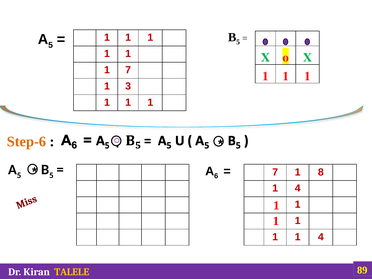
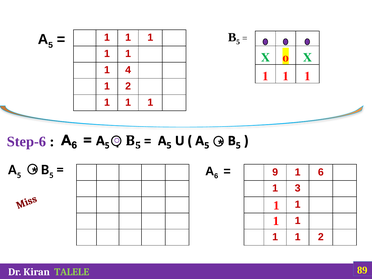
1 7: 7 -> 4
3 at (128, 86): 3 -> 2
Step-6 colour: orange -> purple
7 at (275, 172): 7 -> 9
1 8: 8 -> 6
4 at (298, 188): 4 -> 3
1 1 4: 4 -> 2
TALELE colour: yellow -> light green
